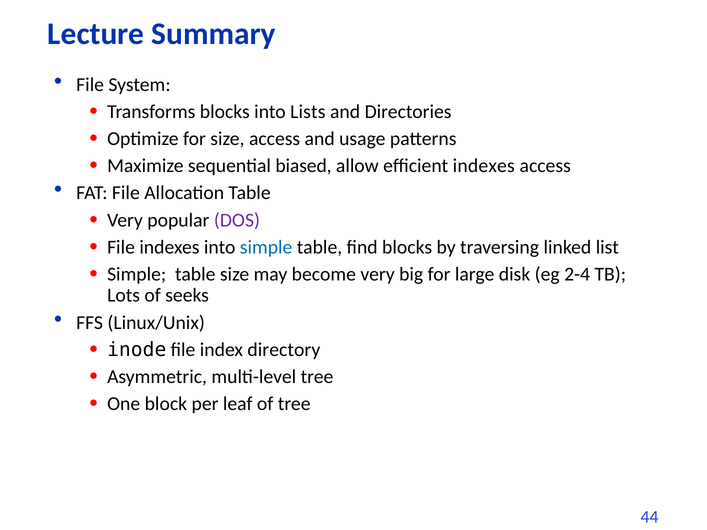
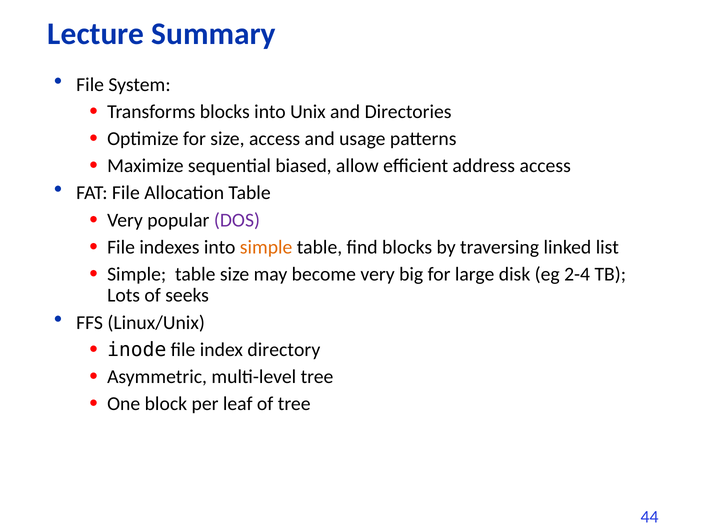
Lists: Lists -> Unix
efficient indexes: indexes -> address
simple at (266, 247) colour: blue -> orange
